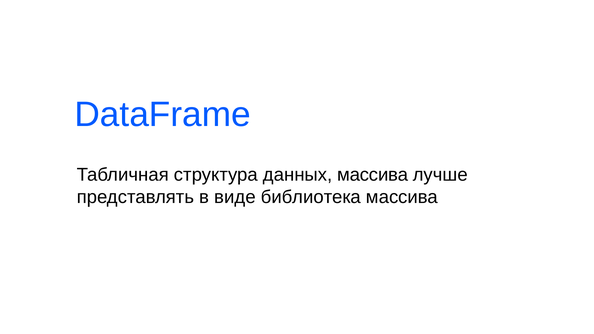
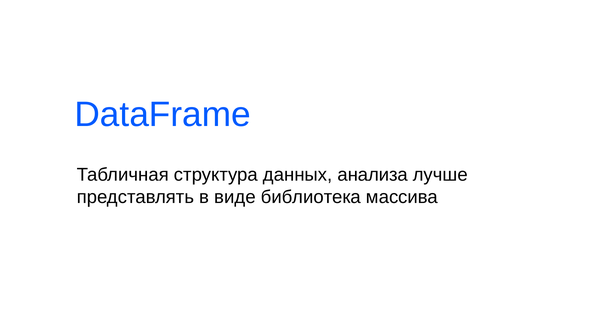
данных массива: массива -> анализа
